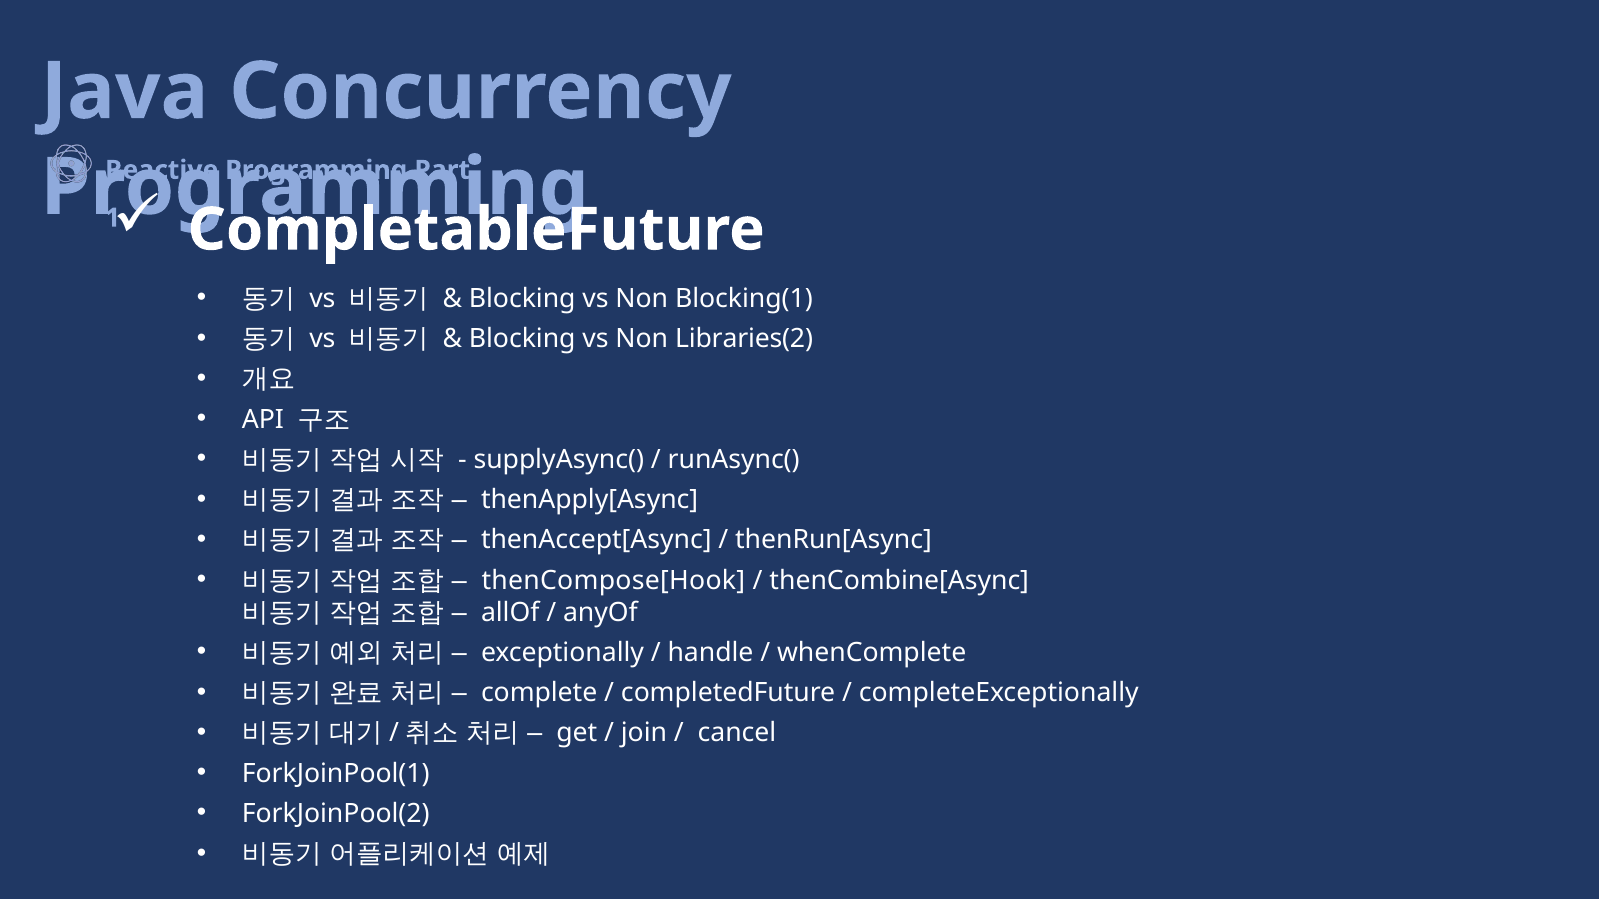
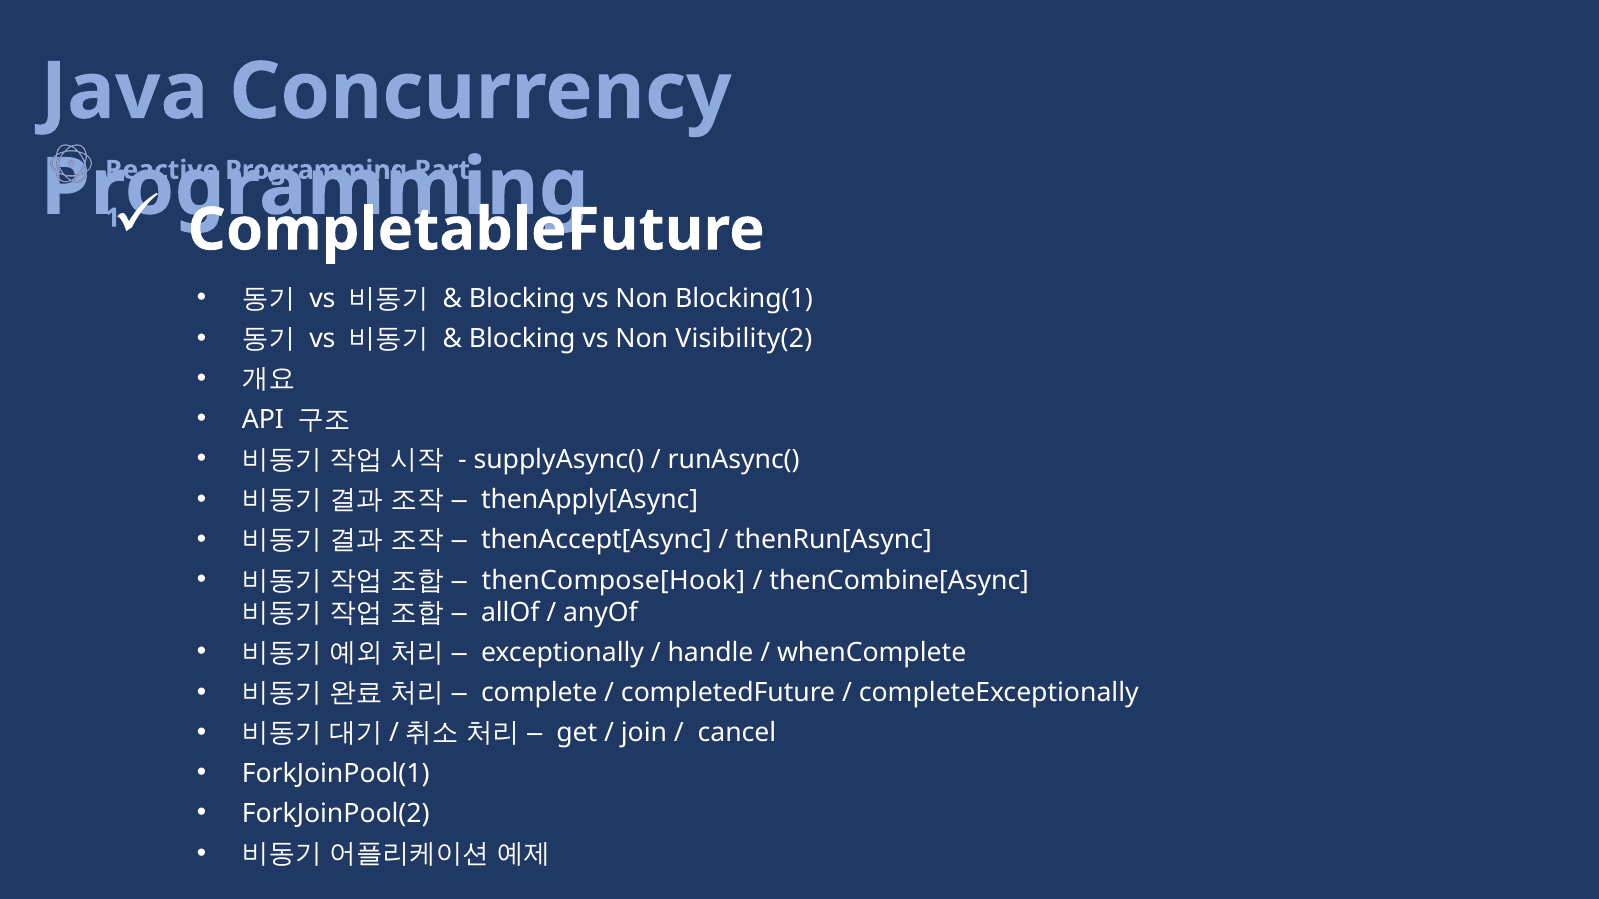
Libraries(2: Libraries(2 -> Visibility(2
